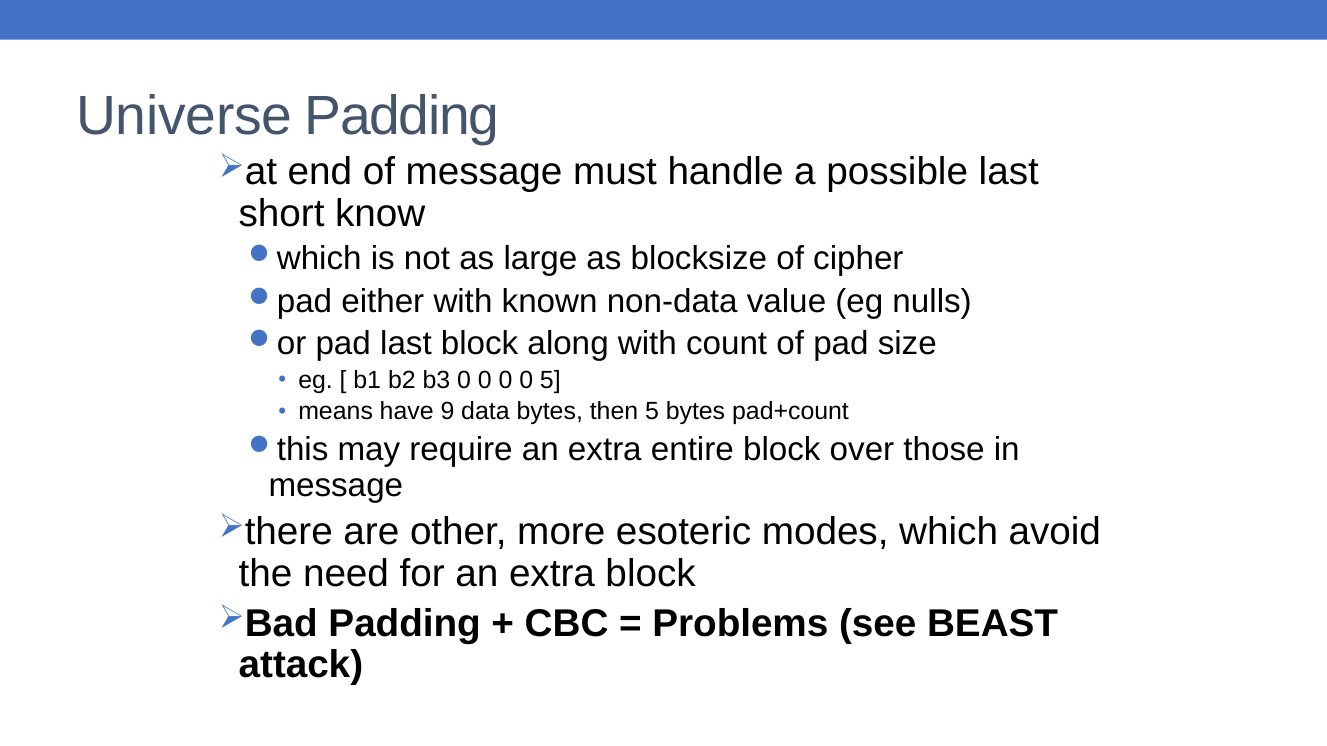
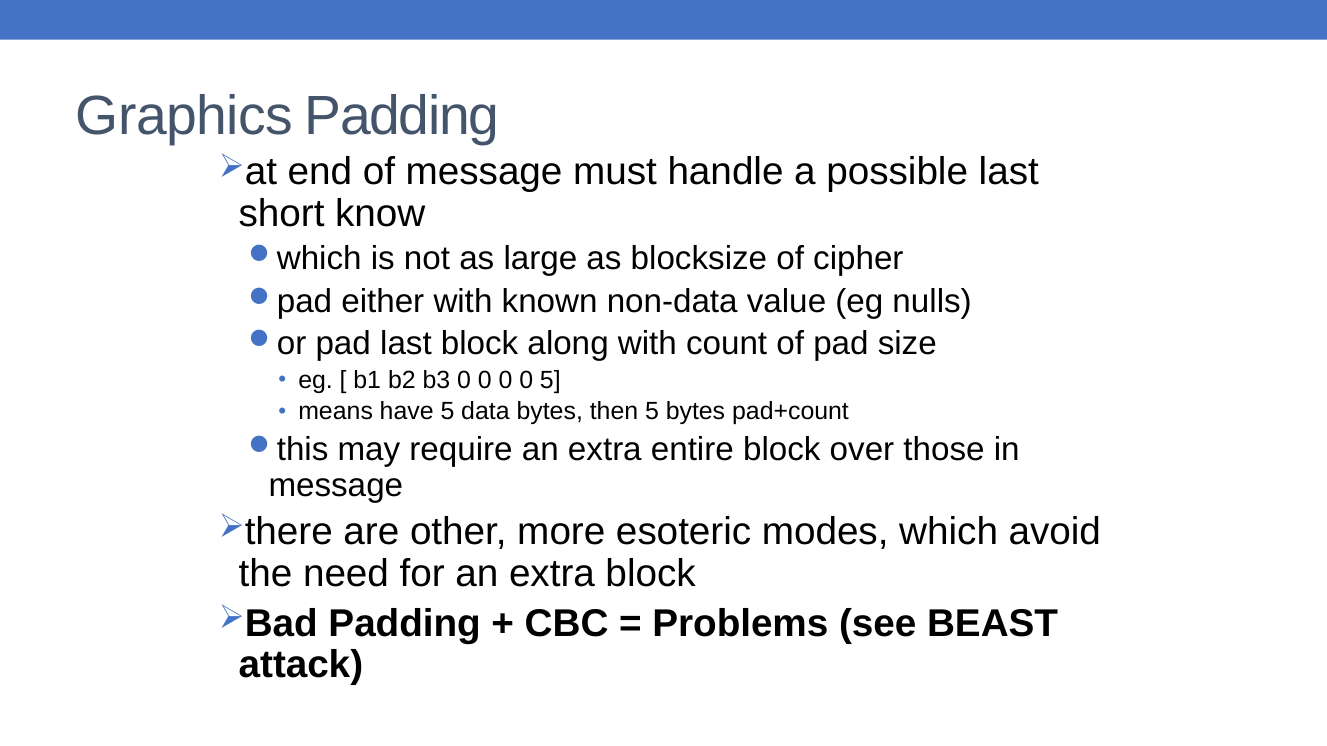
Universe: Universe -> Graphics
have 9: 9 -> 5
